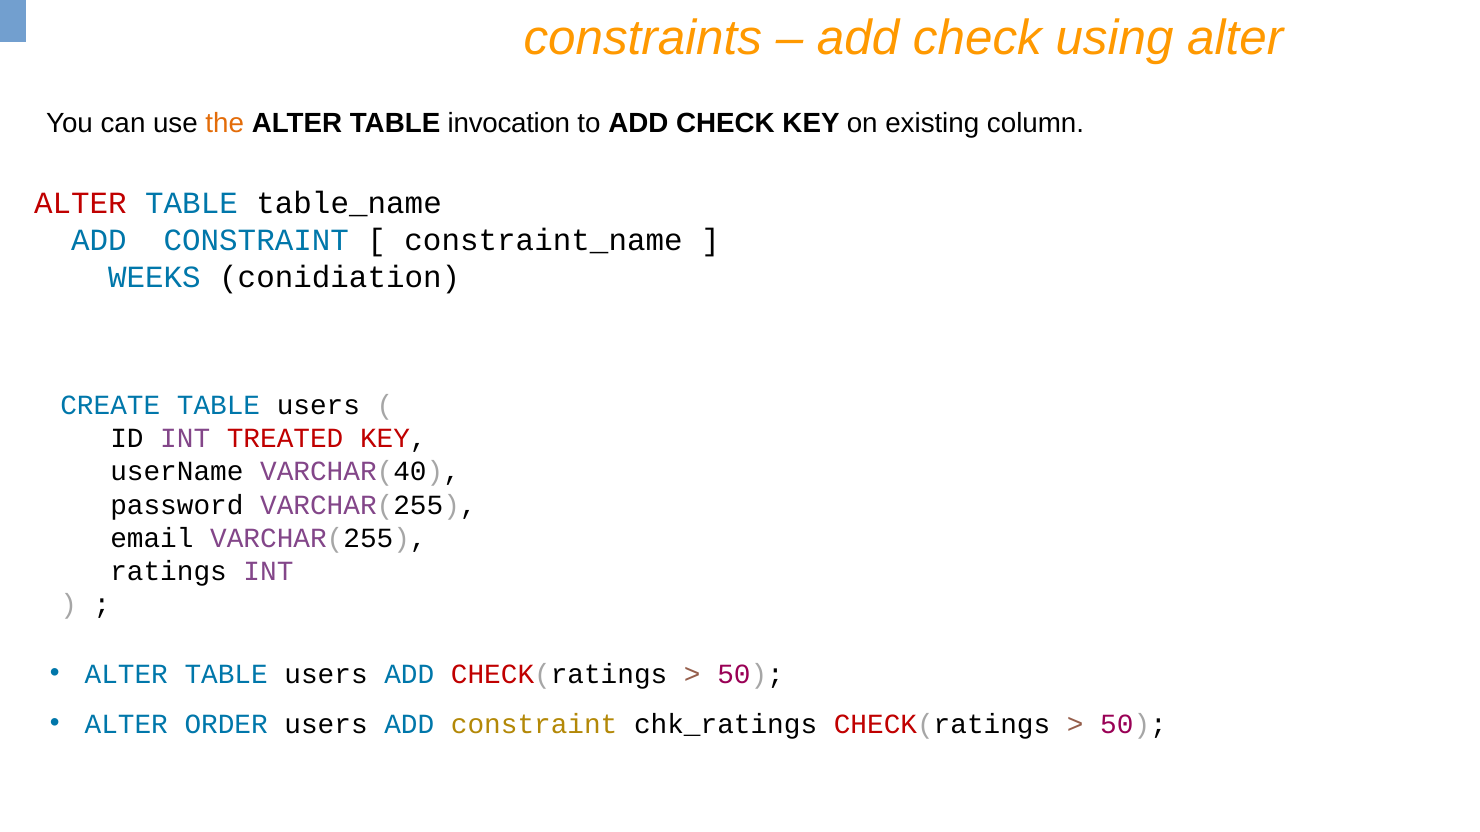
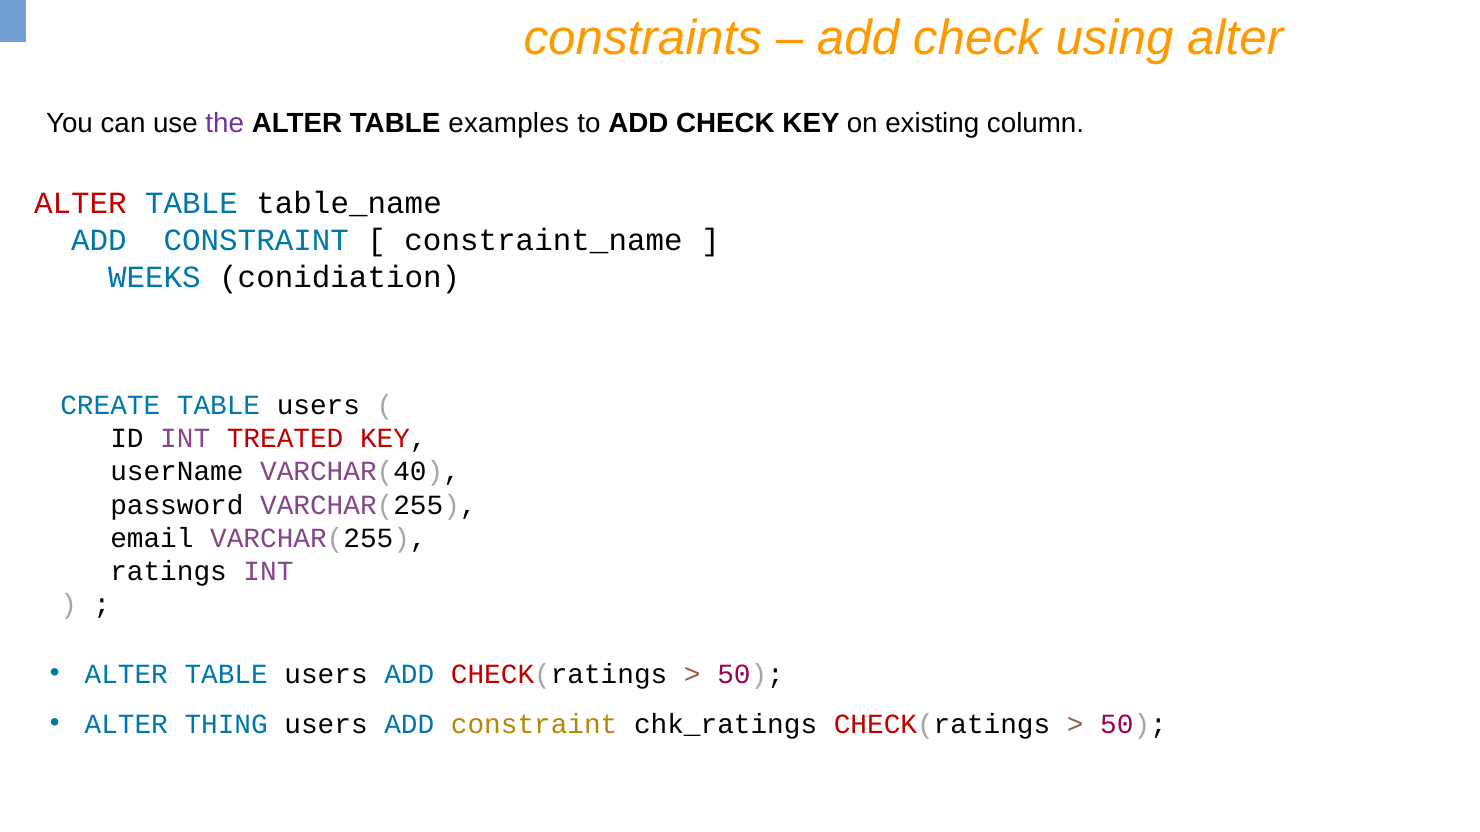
the colour: orange -> purple
invocation: invocation -> examples
ORDER: ORDER -> THING
